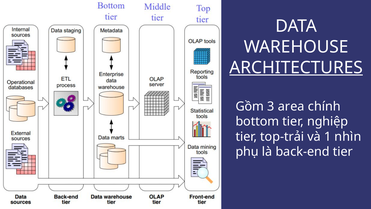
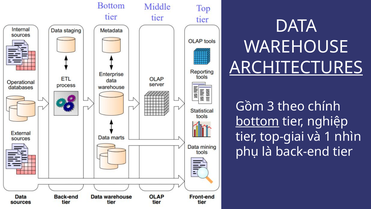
area: area -> theo
bottom underline: none -> present
top-trải: top-trải -> top-giai
